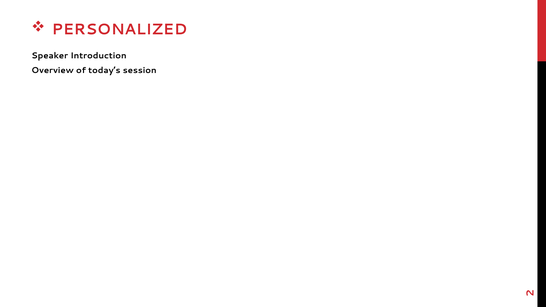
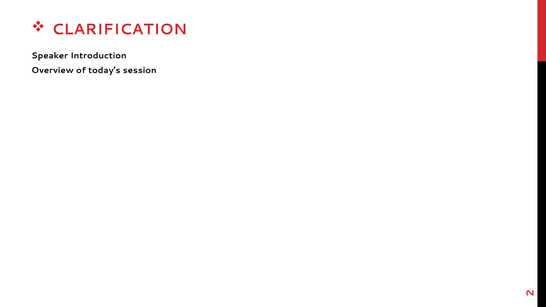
PERSONALIZED: PERSONALIZED -> CLARIFICATION
